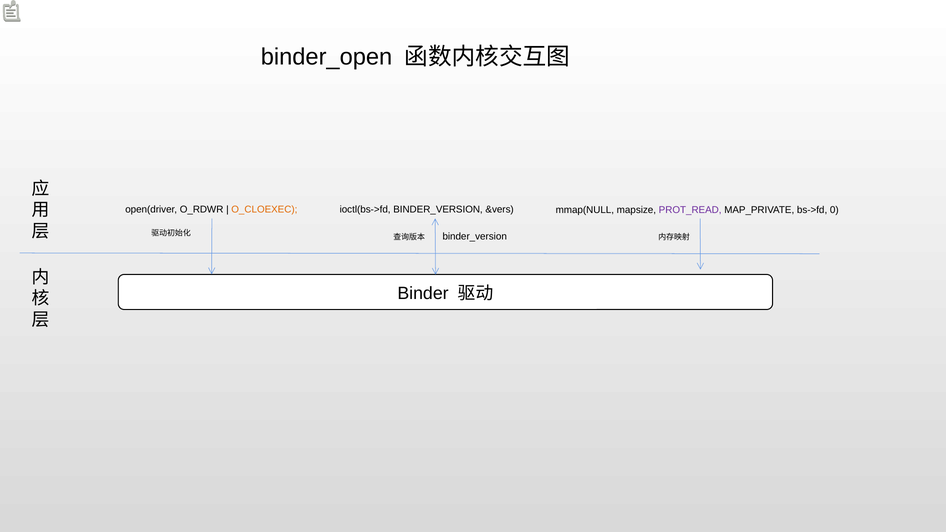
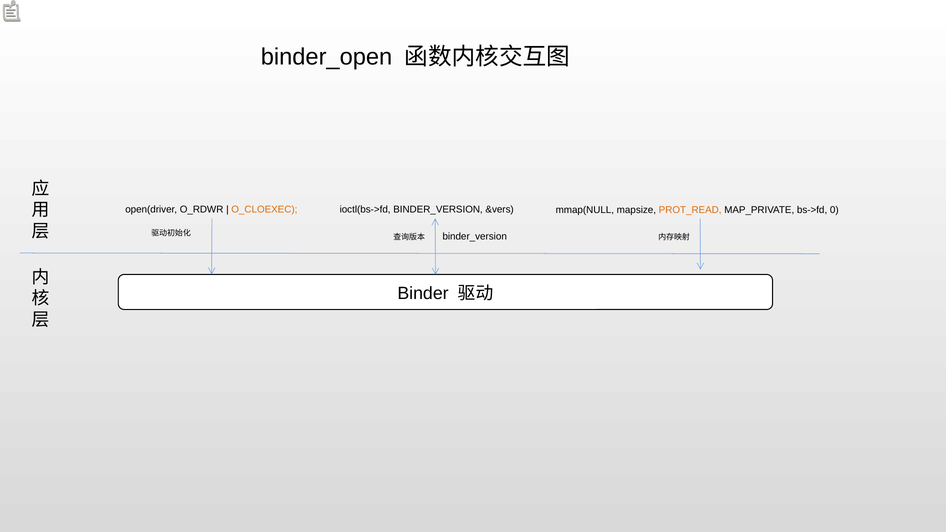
PROT_READ colour: purple -> orange
